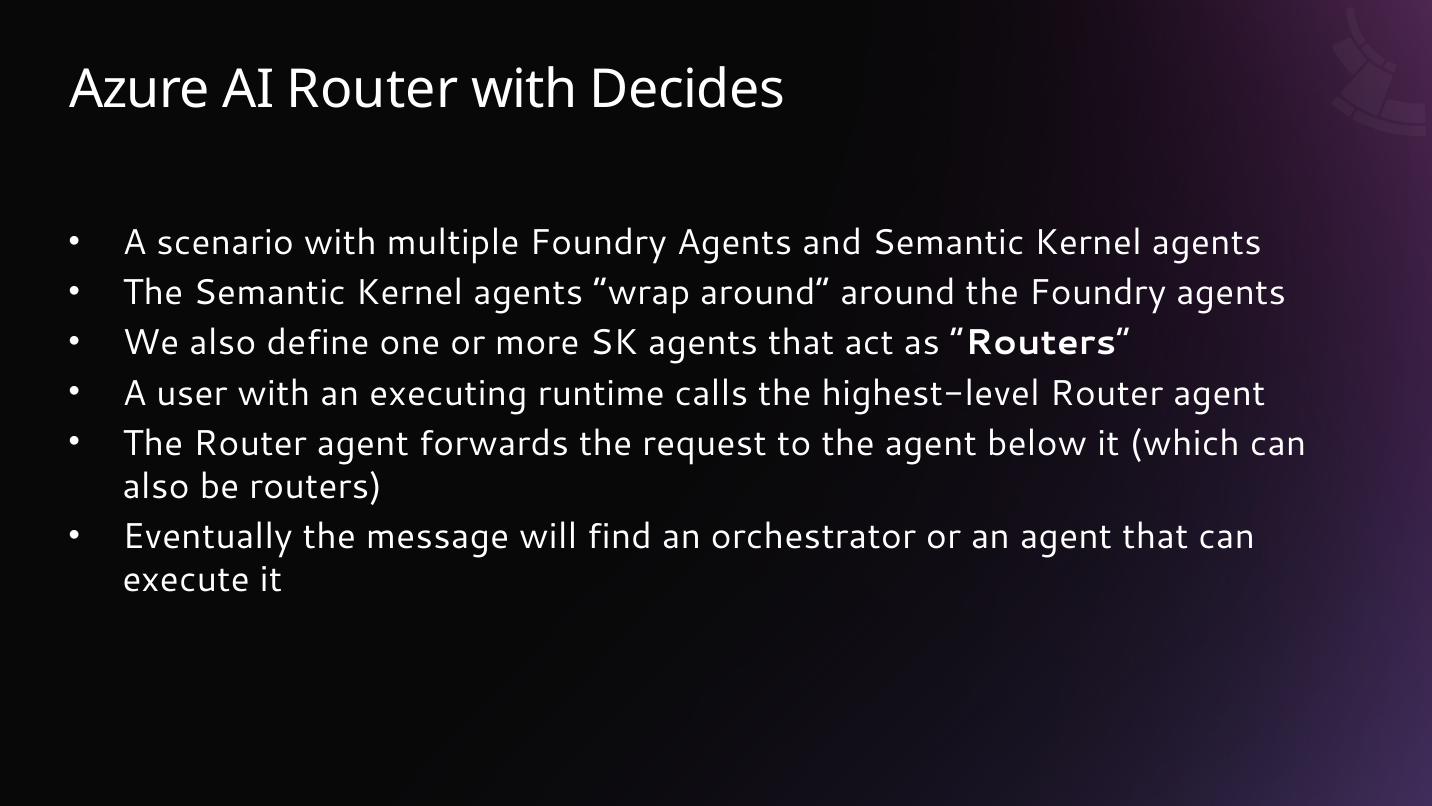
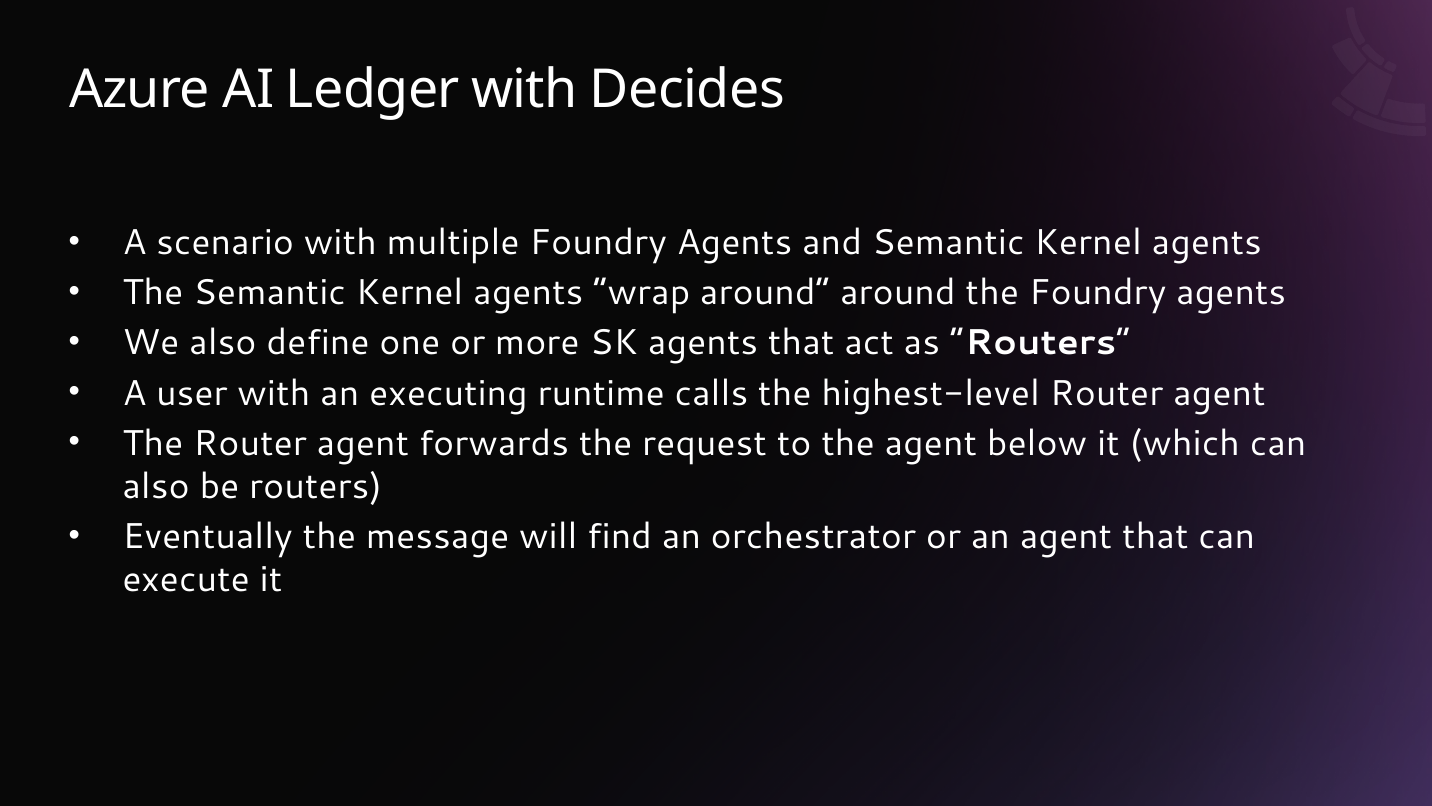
AI Router: Router -> Ledger
